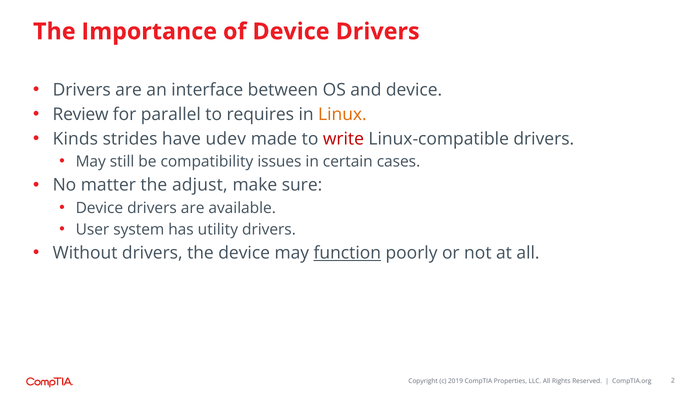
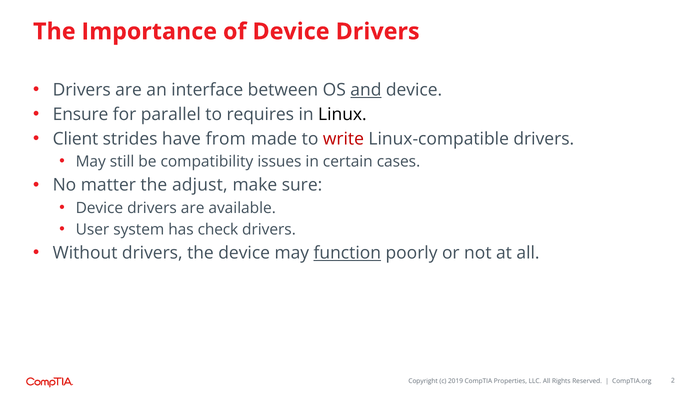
and underline: none -> present
Review: Review -> Ensure
Linux colour: orange -> black
Kinds: Kinds -> Client
udev: udev -> from
utility: utility -> check
